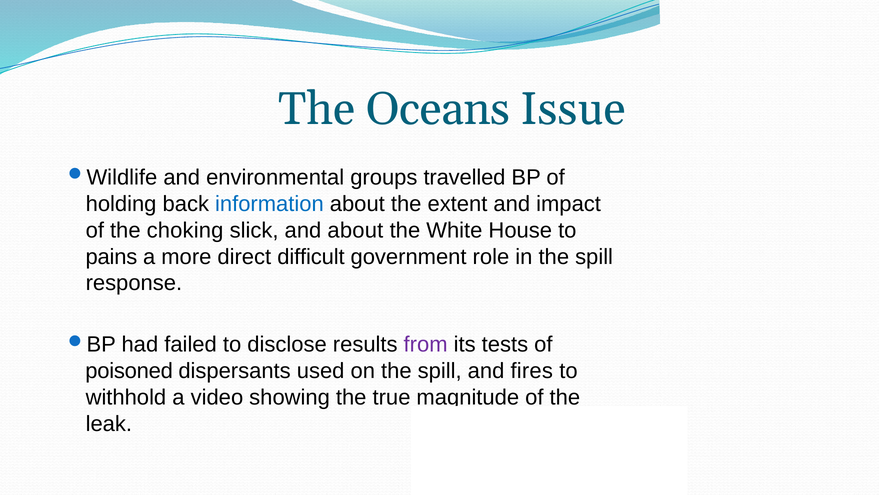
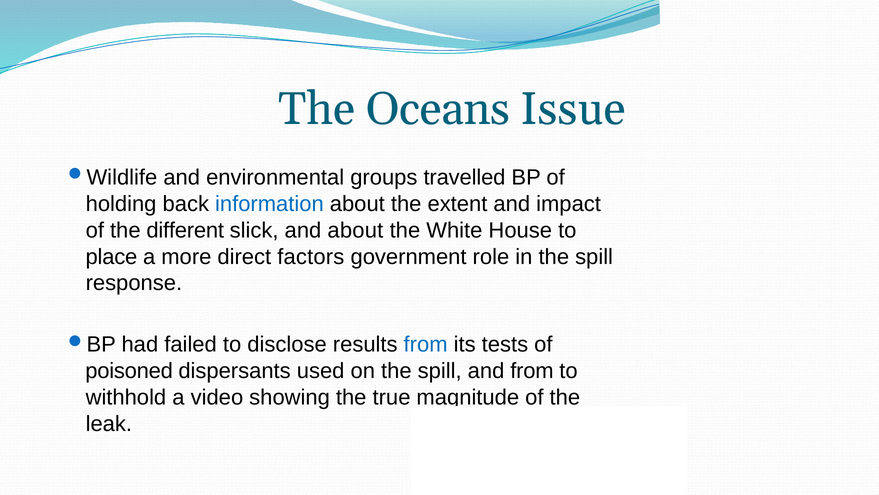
choking: choking -> different
pains: pains -> place
difficult: difficult -> factors
from at (426, 344) colour: purple -> blue
and fires: fires -> from
